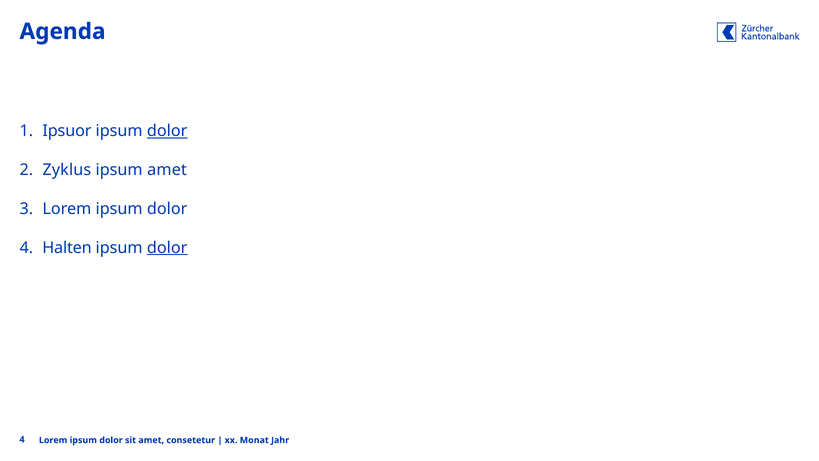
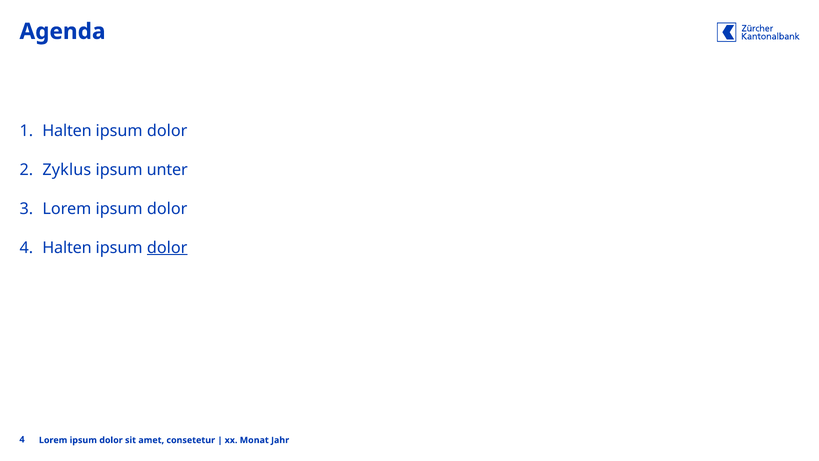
Ipsuor at (67, 131): Ipsuor -> Halten
dolor at (167, 131) underline: present -> none
ipsum amet: amet -> unter
